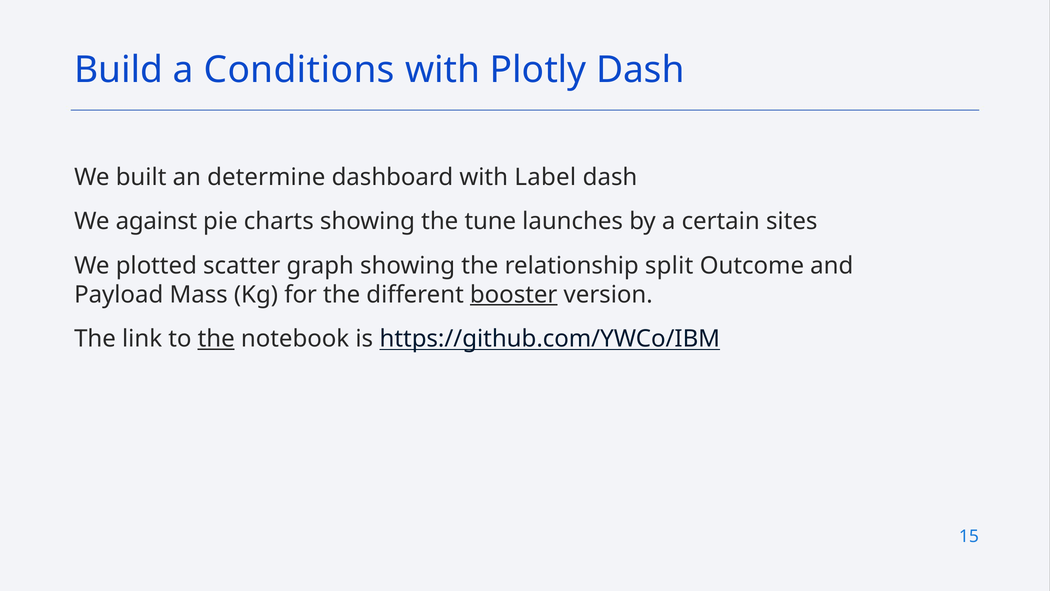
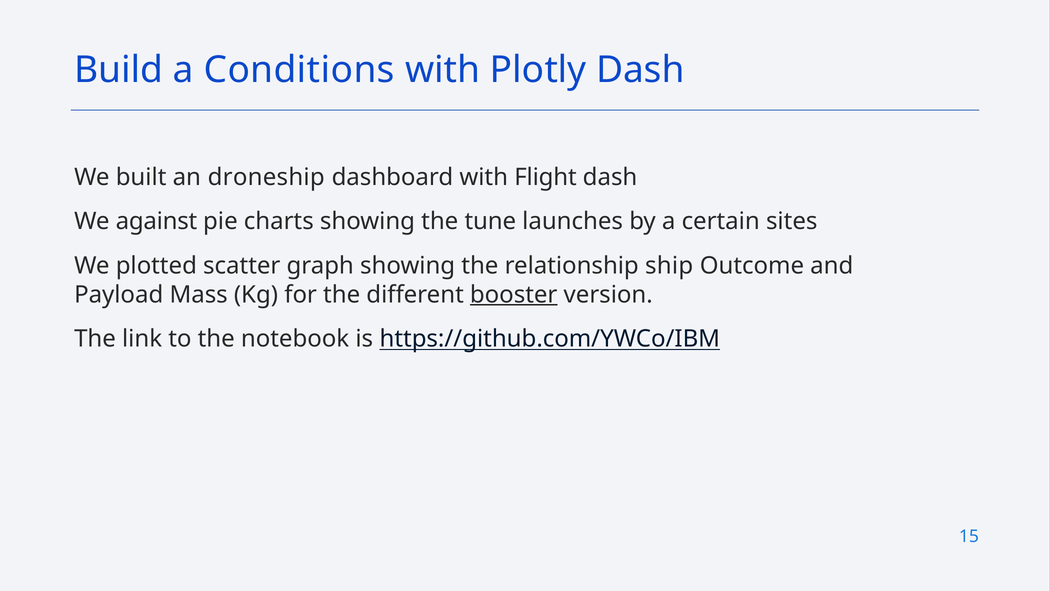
determine: determine -> droneship
Label: Label -> Flight
split: split -> ship
the at (216, 339) underline: present -> none
